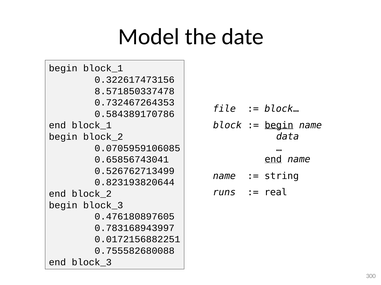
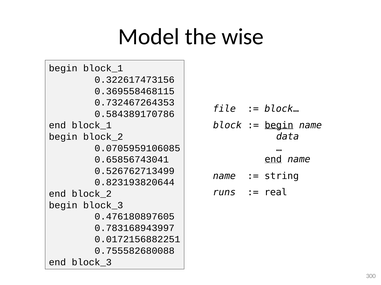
date: date -> wise
8.571850337478: 8.571850337478 -> 0.369558468115
